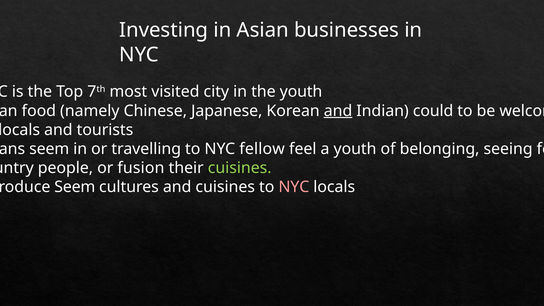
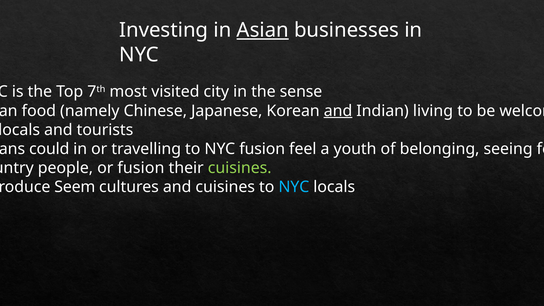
Asian at (263, 30) underline: none -> present
the youth: youth -> sense
could: could -> living
seem at (49, 149): seem -> could
NYC fellow: fellow -> fusion
NYC at (294, 187) colour: pink -> light blue
